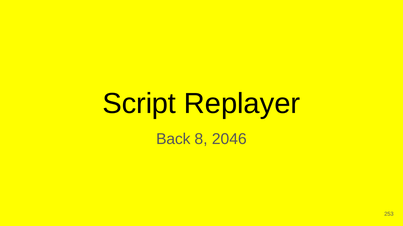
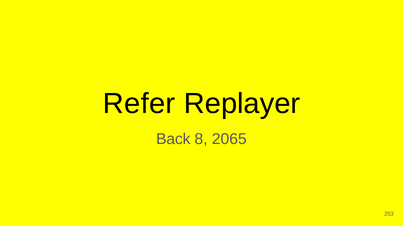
Script: Script -> Refer
2046: 2046 -> 2065
